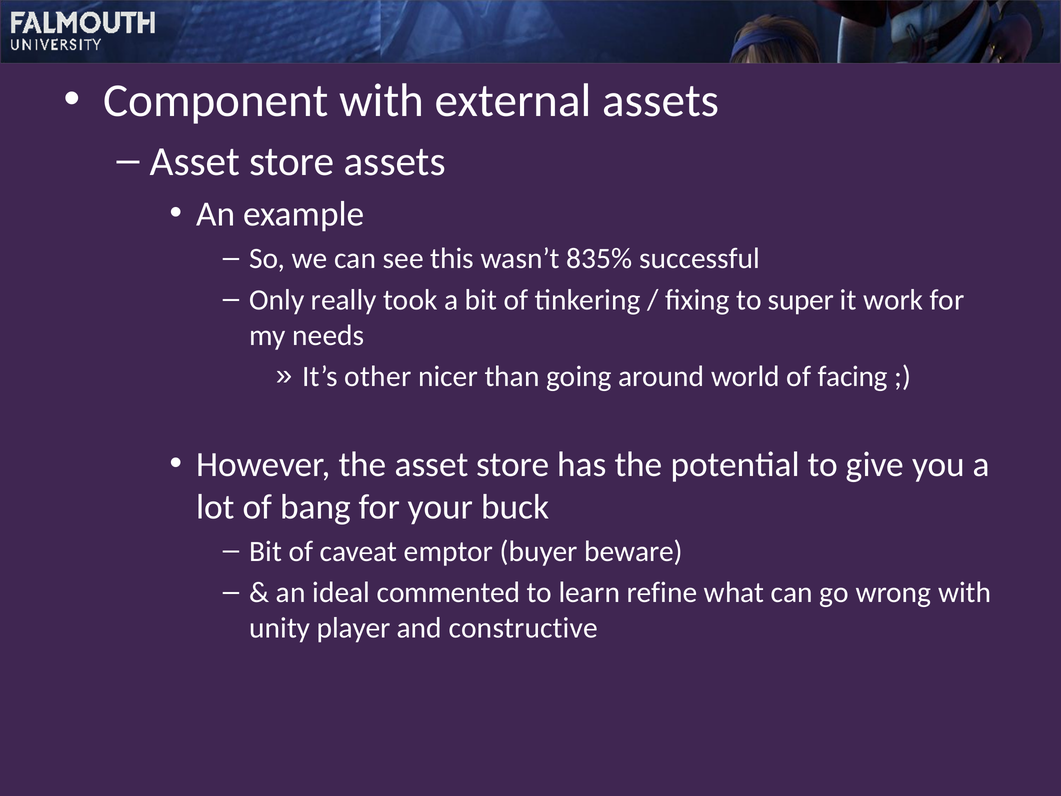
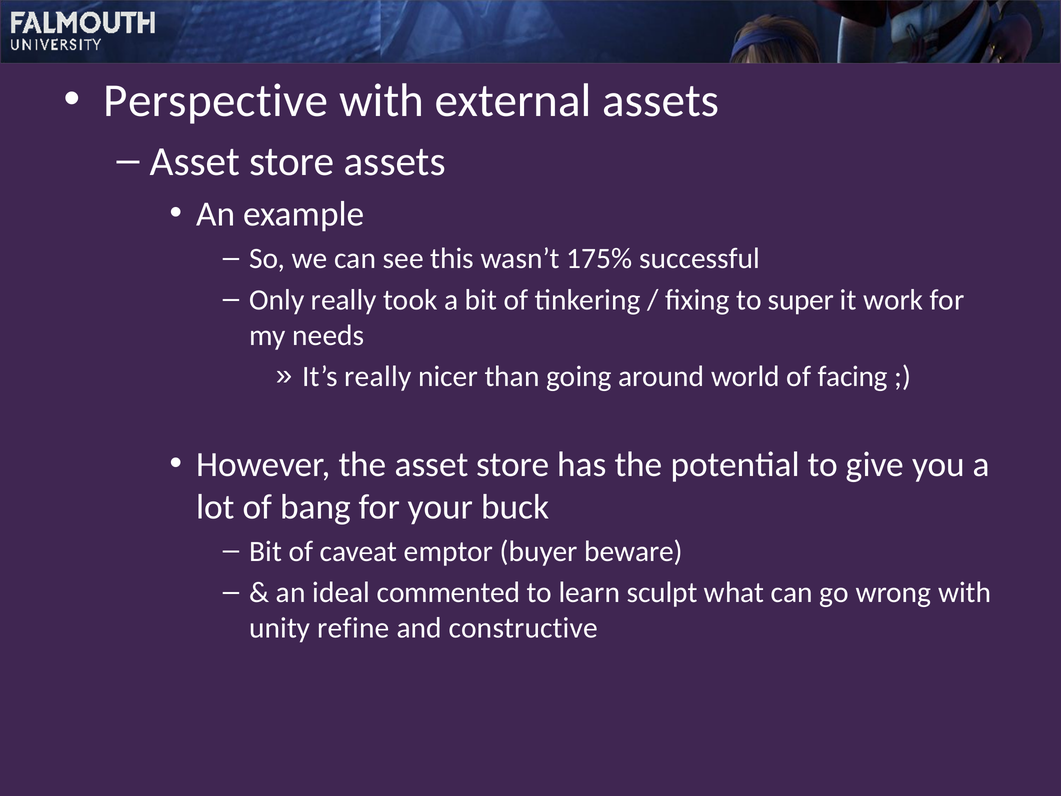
Component: Component -> Perspective
835%: 835% -> 175%
It’s other: other -> really
refine: refine -> sculpt
player: player -> refine
